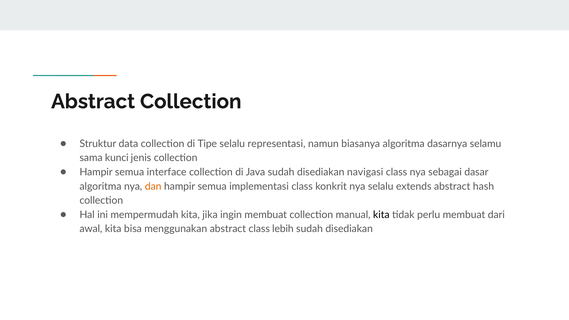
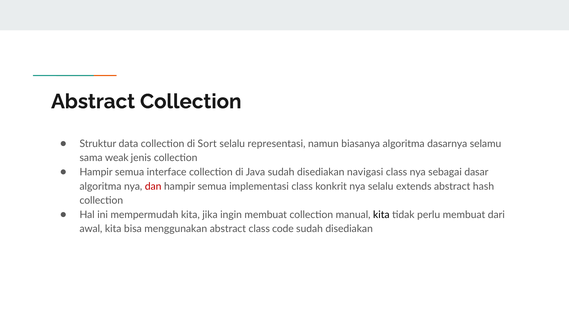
Tipe: Tipe -> Sort
kunci: kunci -> weak
dan colour: orange -> red
lebih: lebih -> code
